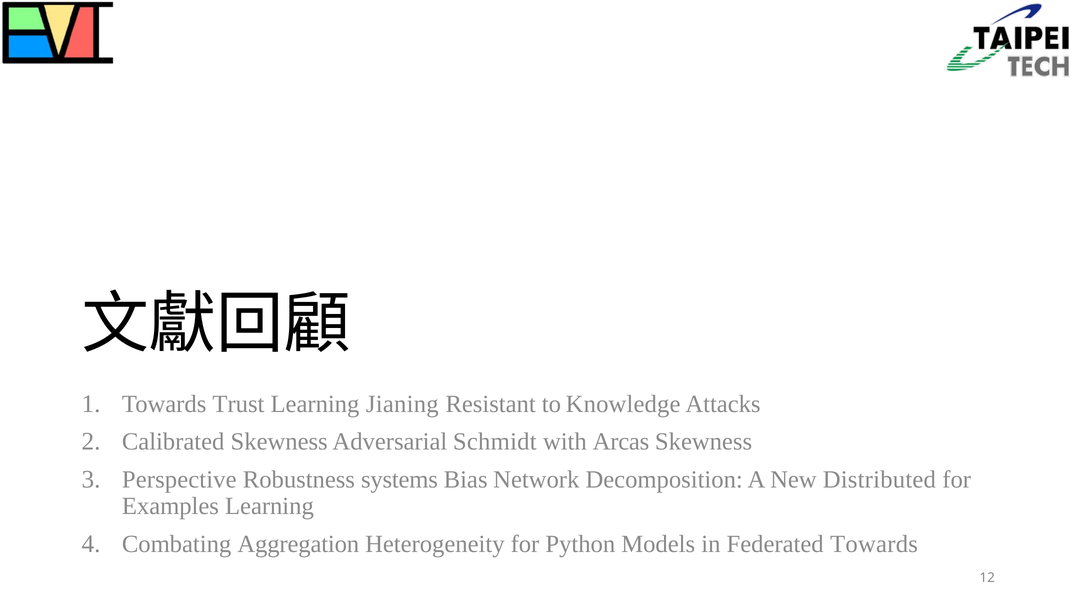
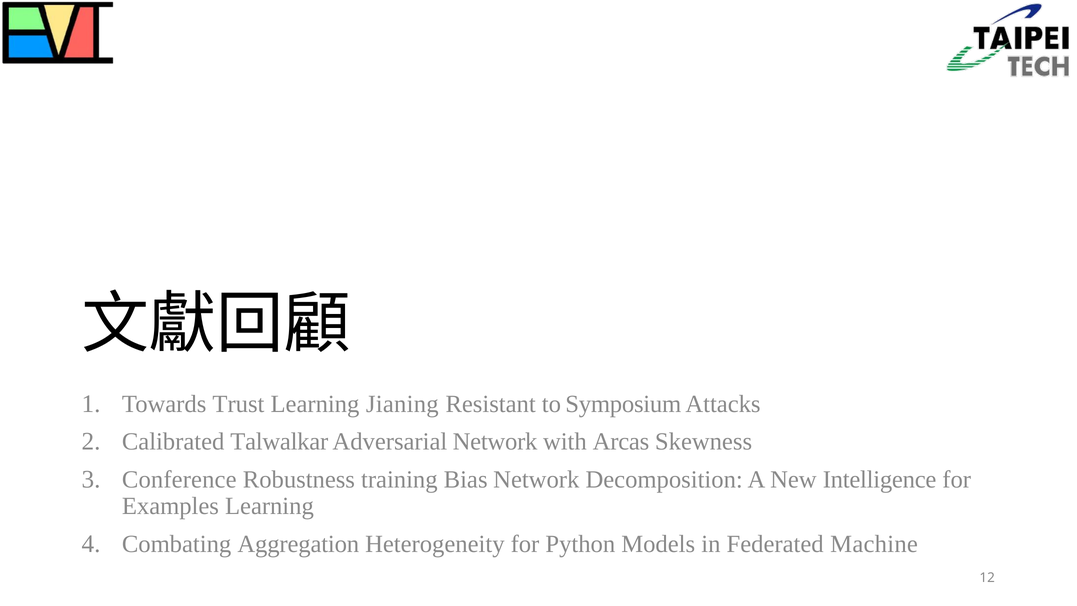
Knowledge: Knowledge -> Symposium
Calibrated Skewness: Skewness -> Talwalkar
Adversarial Schmidt: Schmidt -> Network
Perspective: Perspective -> Conference
systems: systems -> training
Distributed: Distributed -> Intelligence
Federated Towards: Towards -> Machine
